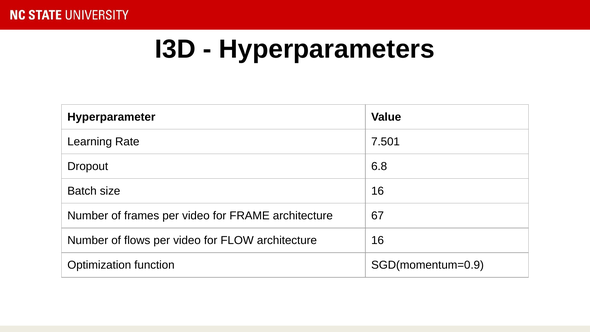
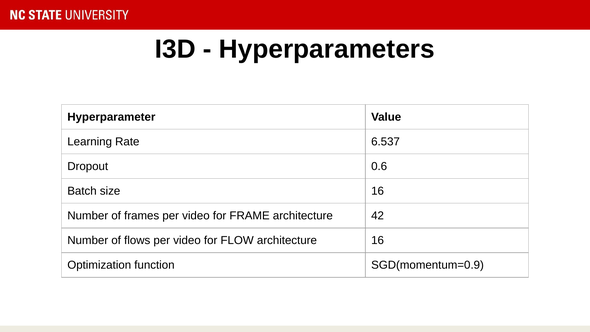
7.501: 7.501 -> 6.537
6.8: 6.8 -> 0.6
67: 67 -> 42
